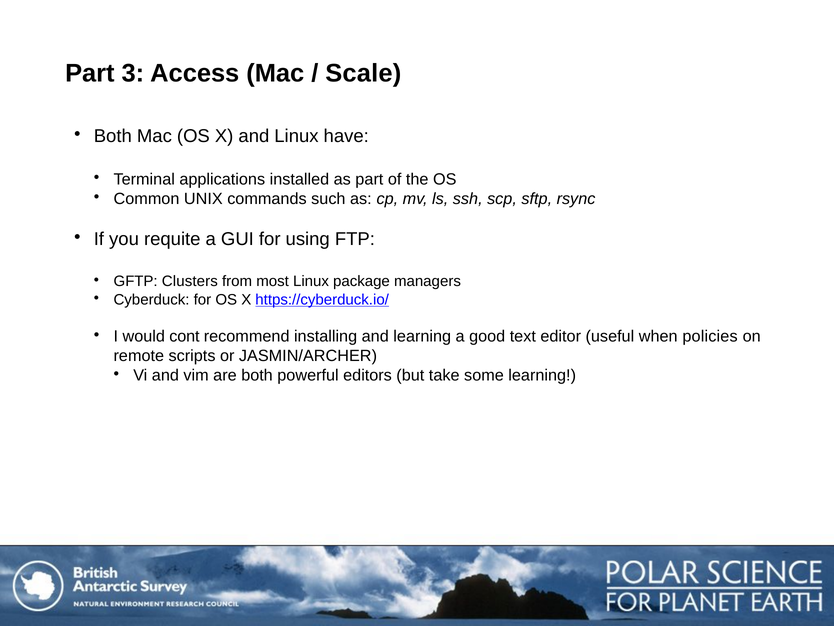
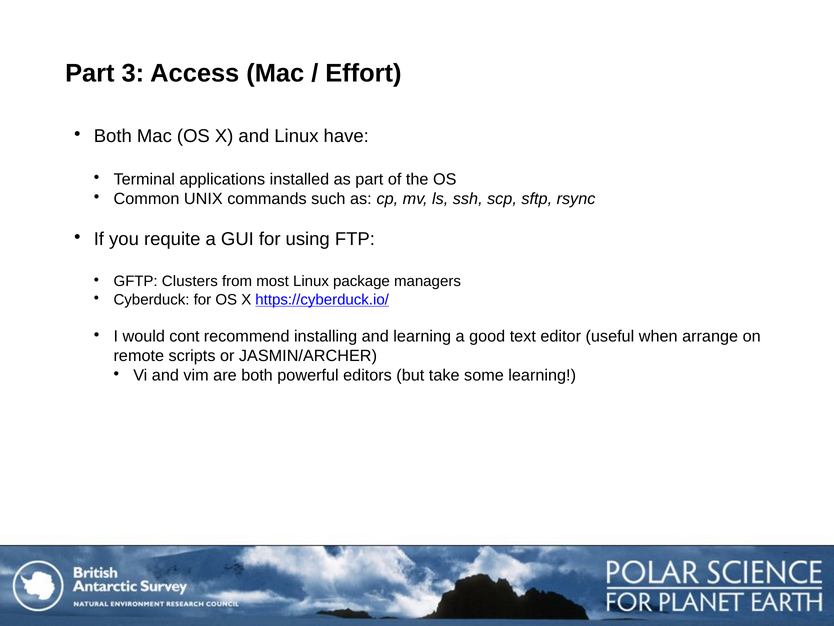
Scale: Scale -> Effort
policies: policies -> arrange
